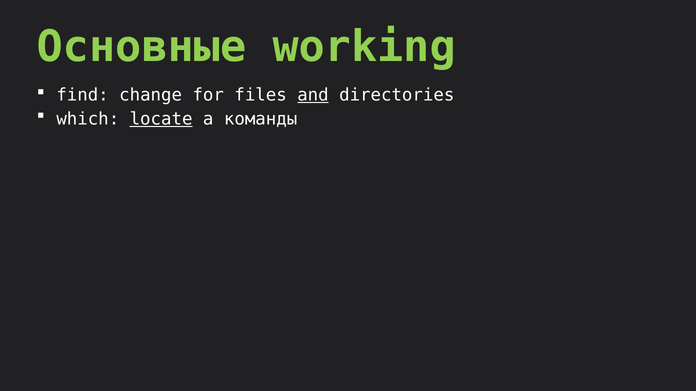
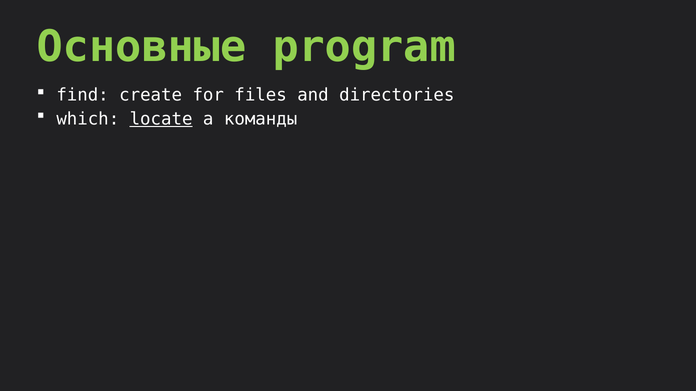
working: working -> program
change: change -> create
and underline: present -> none
